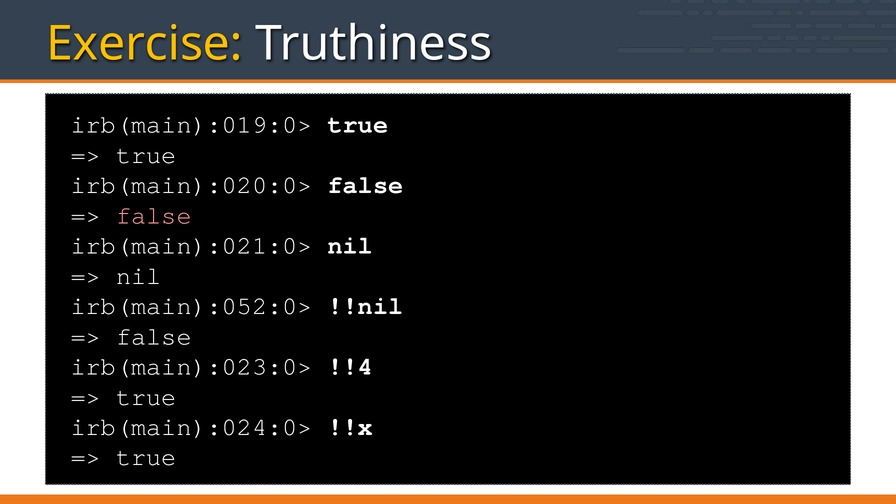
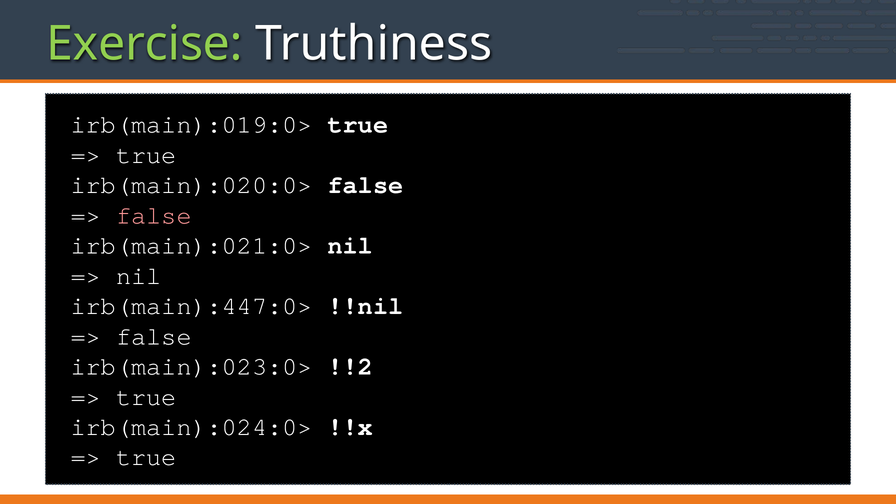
Exercise colour: yellow -> light green
irb(main):052:0>: irb(main):052:0> -> irb(main):447:0>
!!4: !!4 -> !!2
